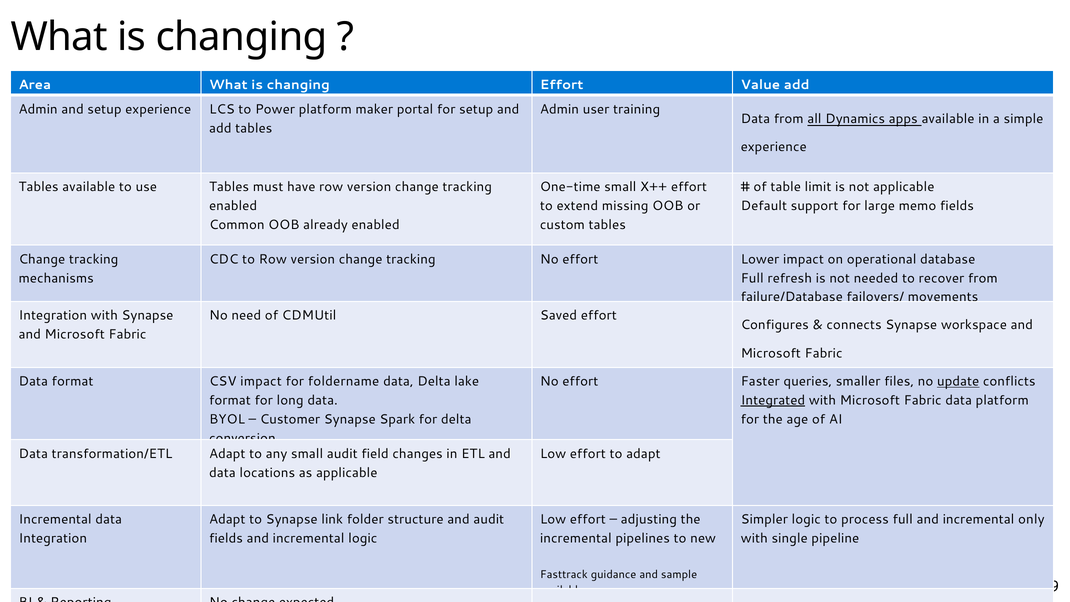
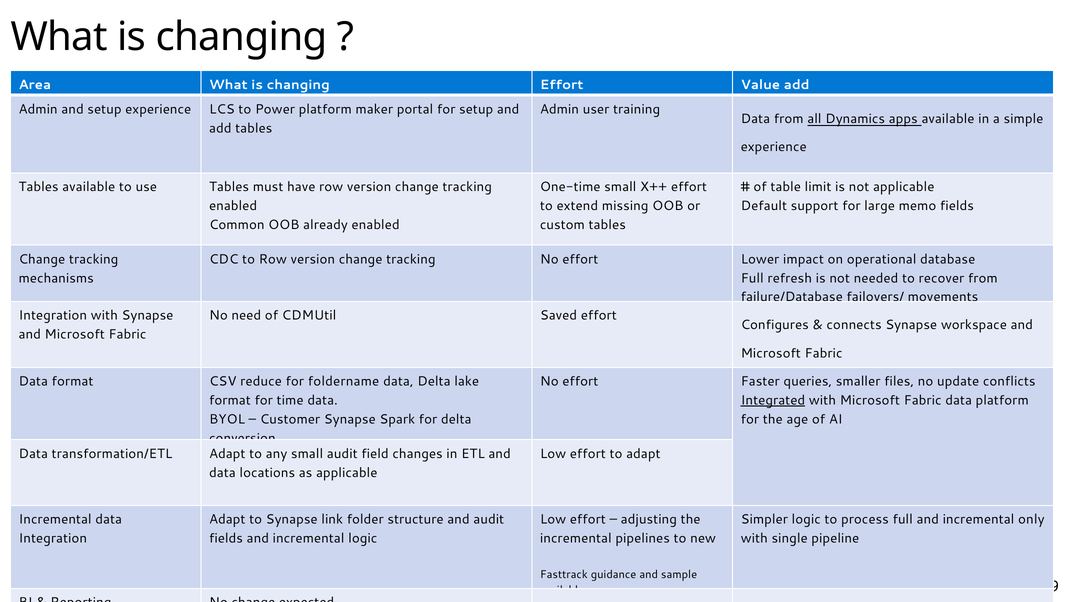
CSV impact: impact -> reduce
update underline: present -> none
long: long -> time
